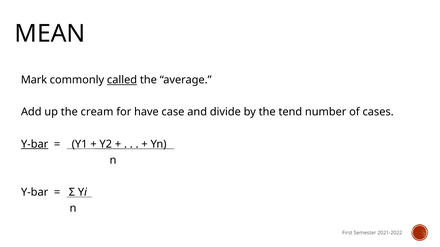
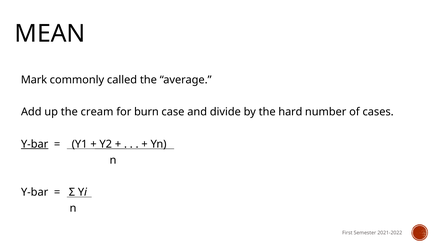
called underline: present -> none
have: have -> burn
tend: tend -> hard
